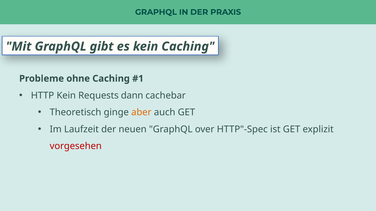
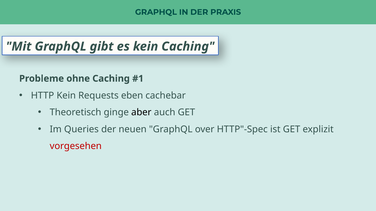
dann: dann -> eben
aber colour: orange -> black
Laufzeit: Laufzeit -> Queries
